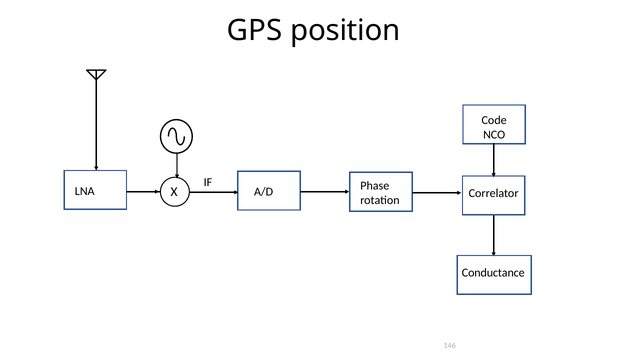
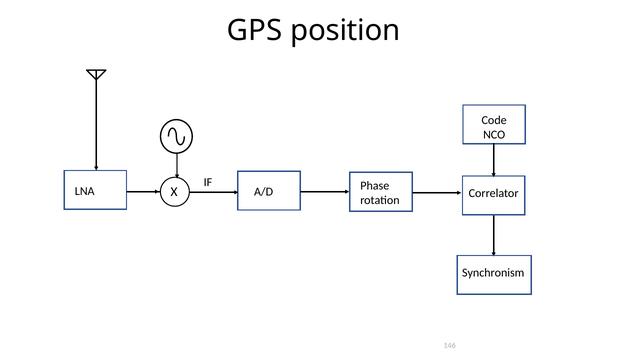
Conductance: Conductance -> Synchronism
